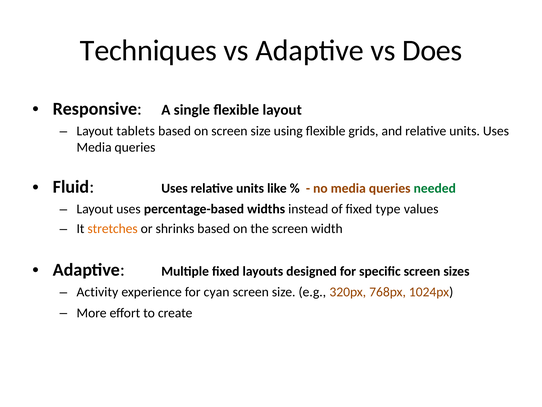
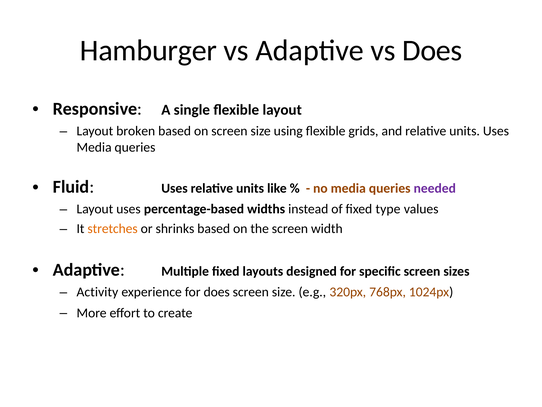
Techniques: Techniques -> Hamburger
tablets: tablets -> broken
needed colour: green -> purple
for cyan: cyan -> does
